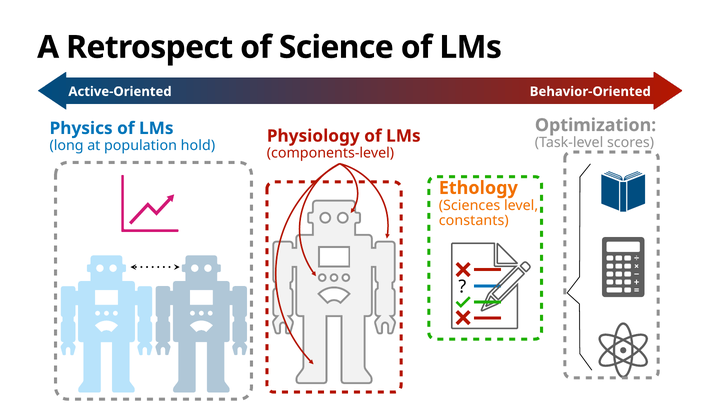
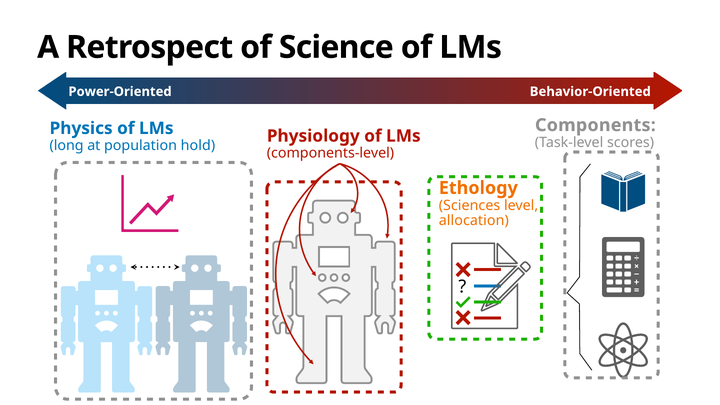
Active-Oriented: Active-Oriented -> Power-Oriented
Optimization: Optimization -> Components
constants: constants -> allocation
